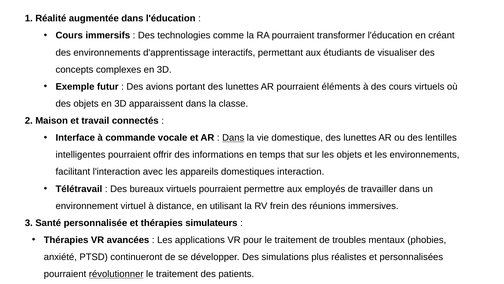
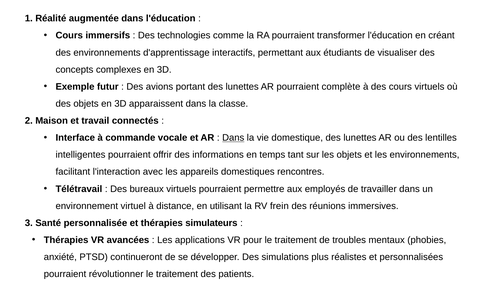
éléments: éléments -> complète
that: that -> tant
interaction: interaction -> rencontres
révolutionner underline: present -> none
